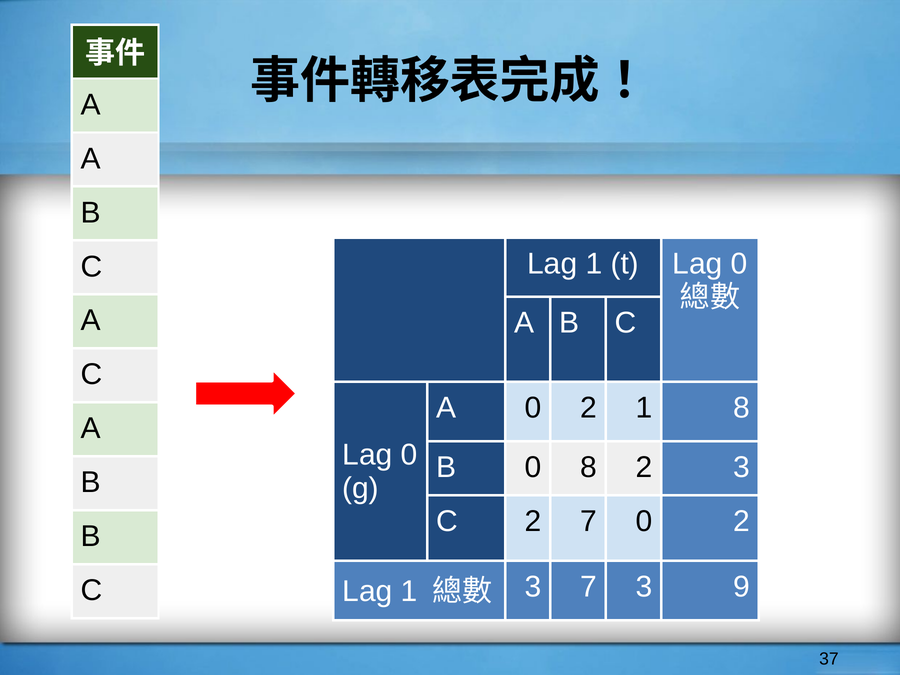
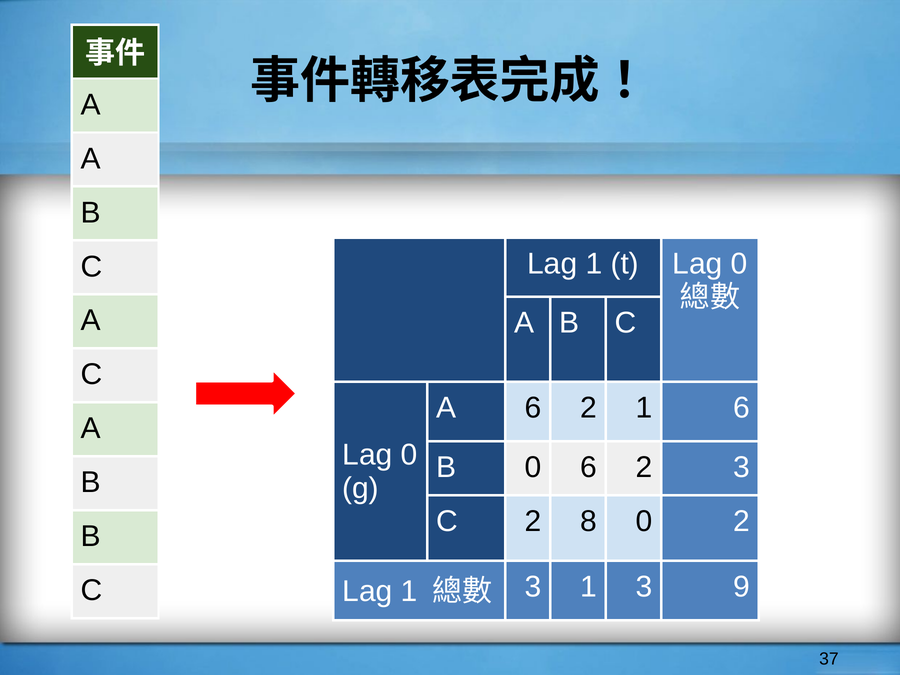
A 0: 0 -> 6
1 8: 8 -> 6
0 8: 8 -> 6
2 7: 7 -> 8
3 7: 7 -> 1
